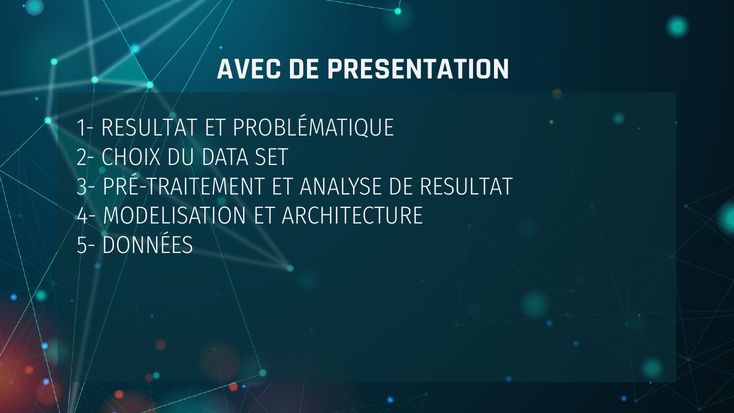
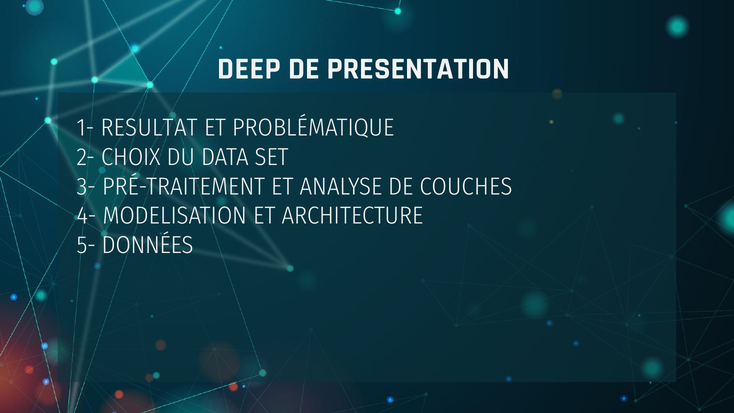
AVEC: AVEC -> DEEP
DE RESULTAT: RESULTAT -> COUCHES
